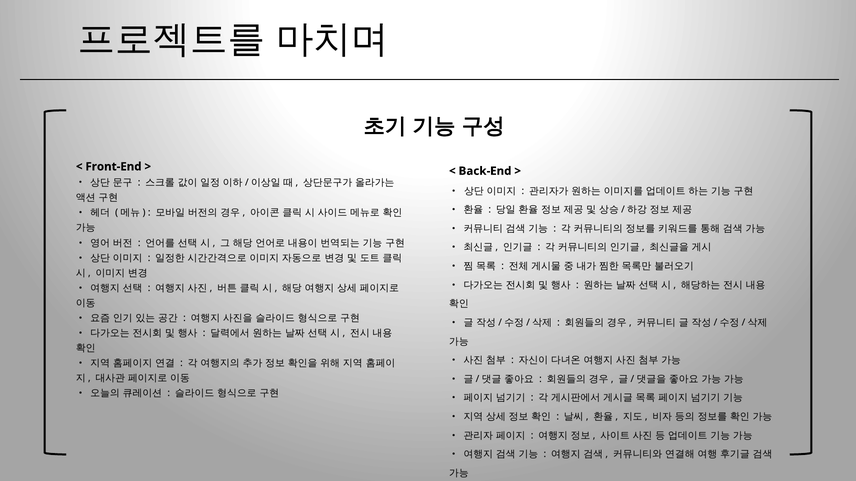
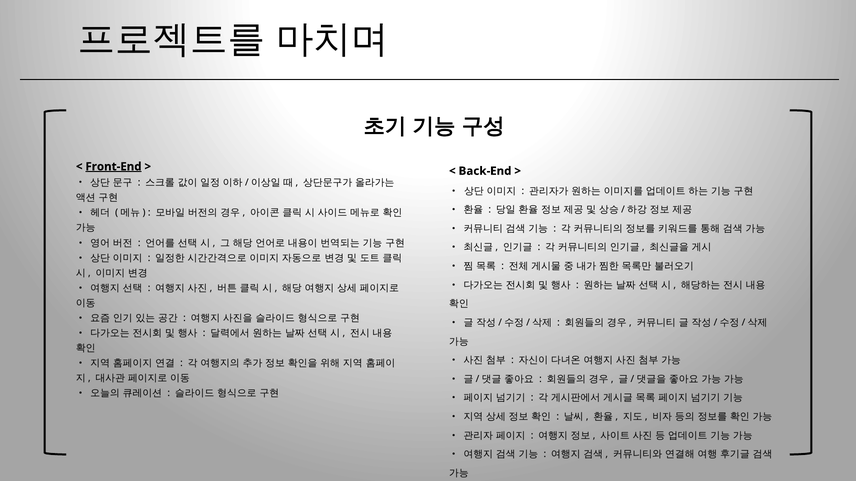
Front-End underline: none -> present
